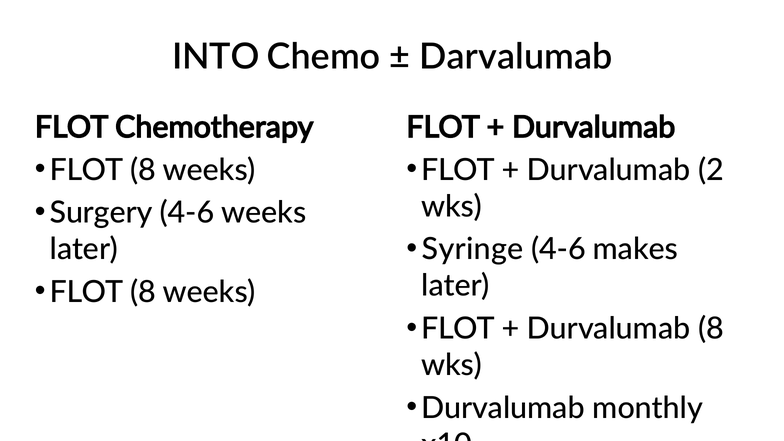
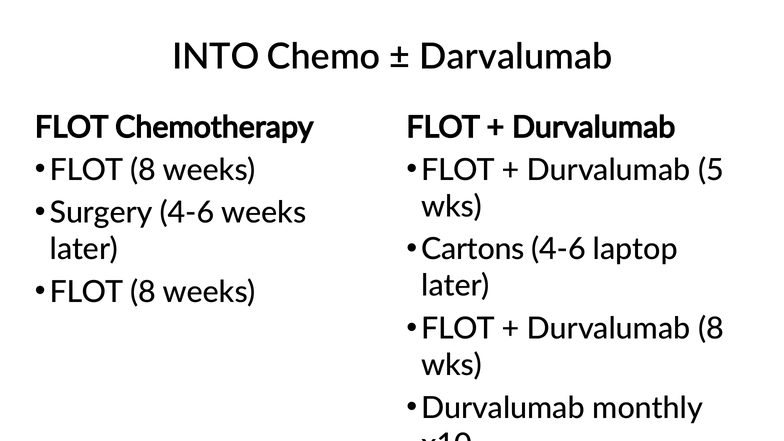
2: 2 -> 5
Syringe: Syringe -> Cartons
makes: makes -> laptop
